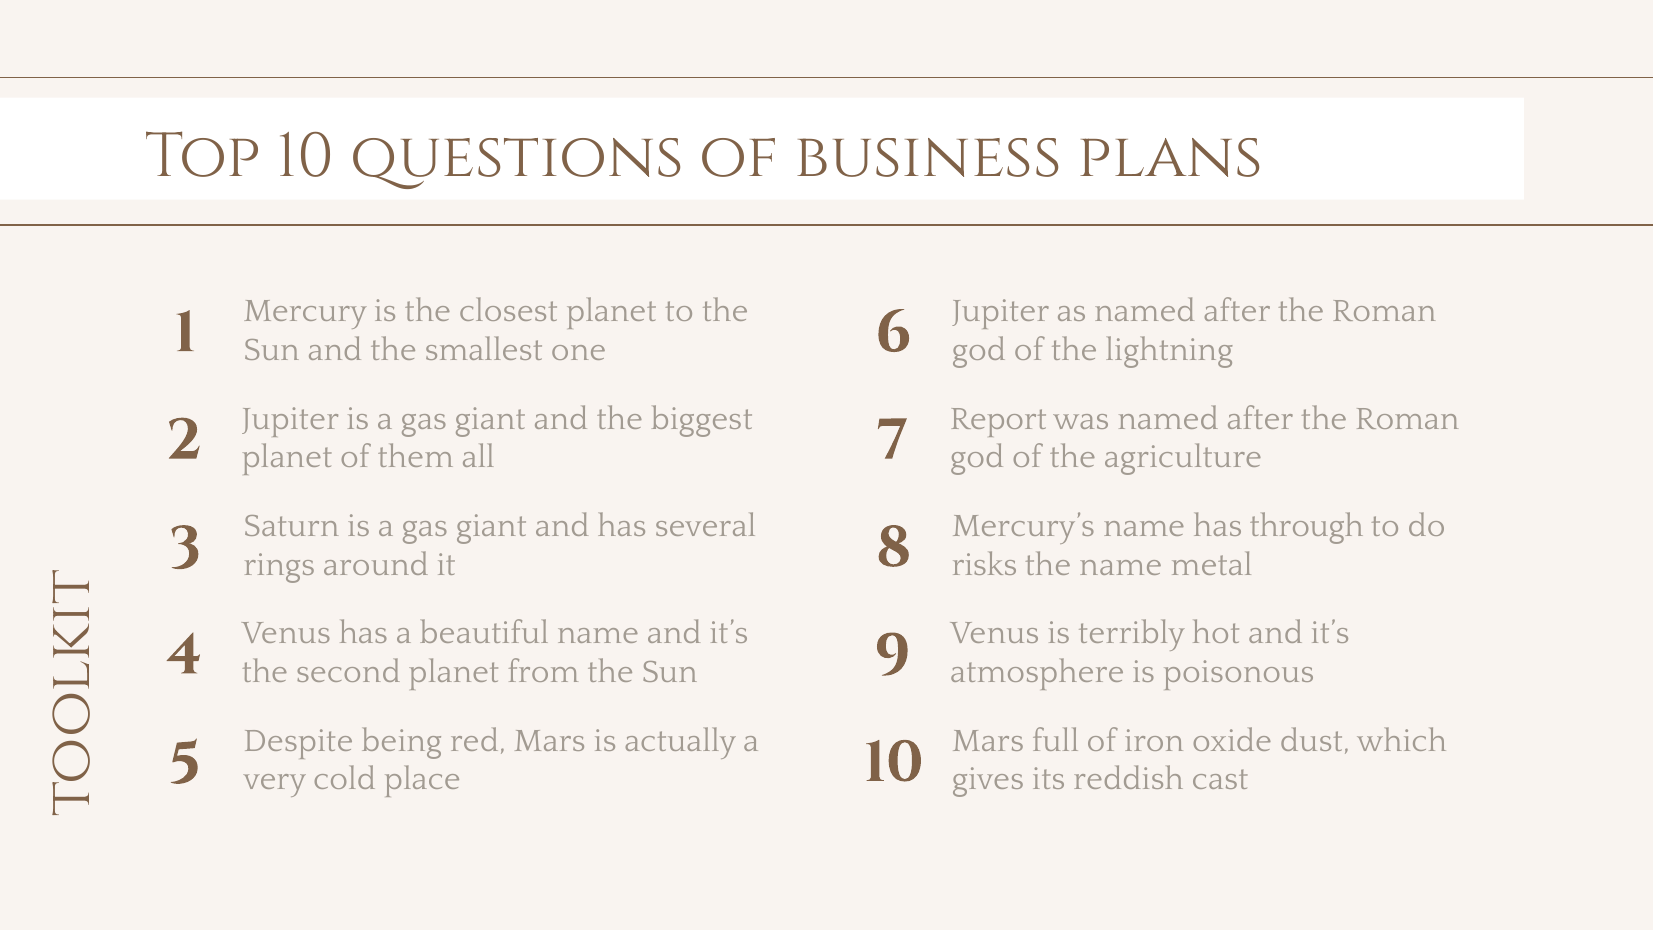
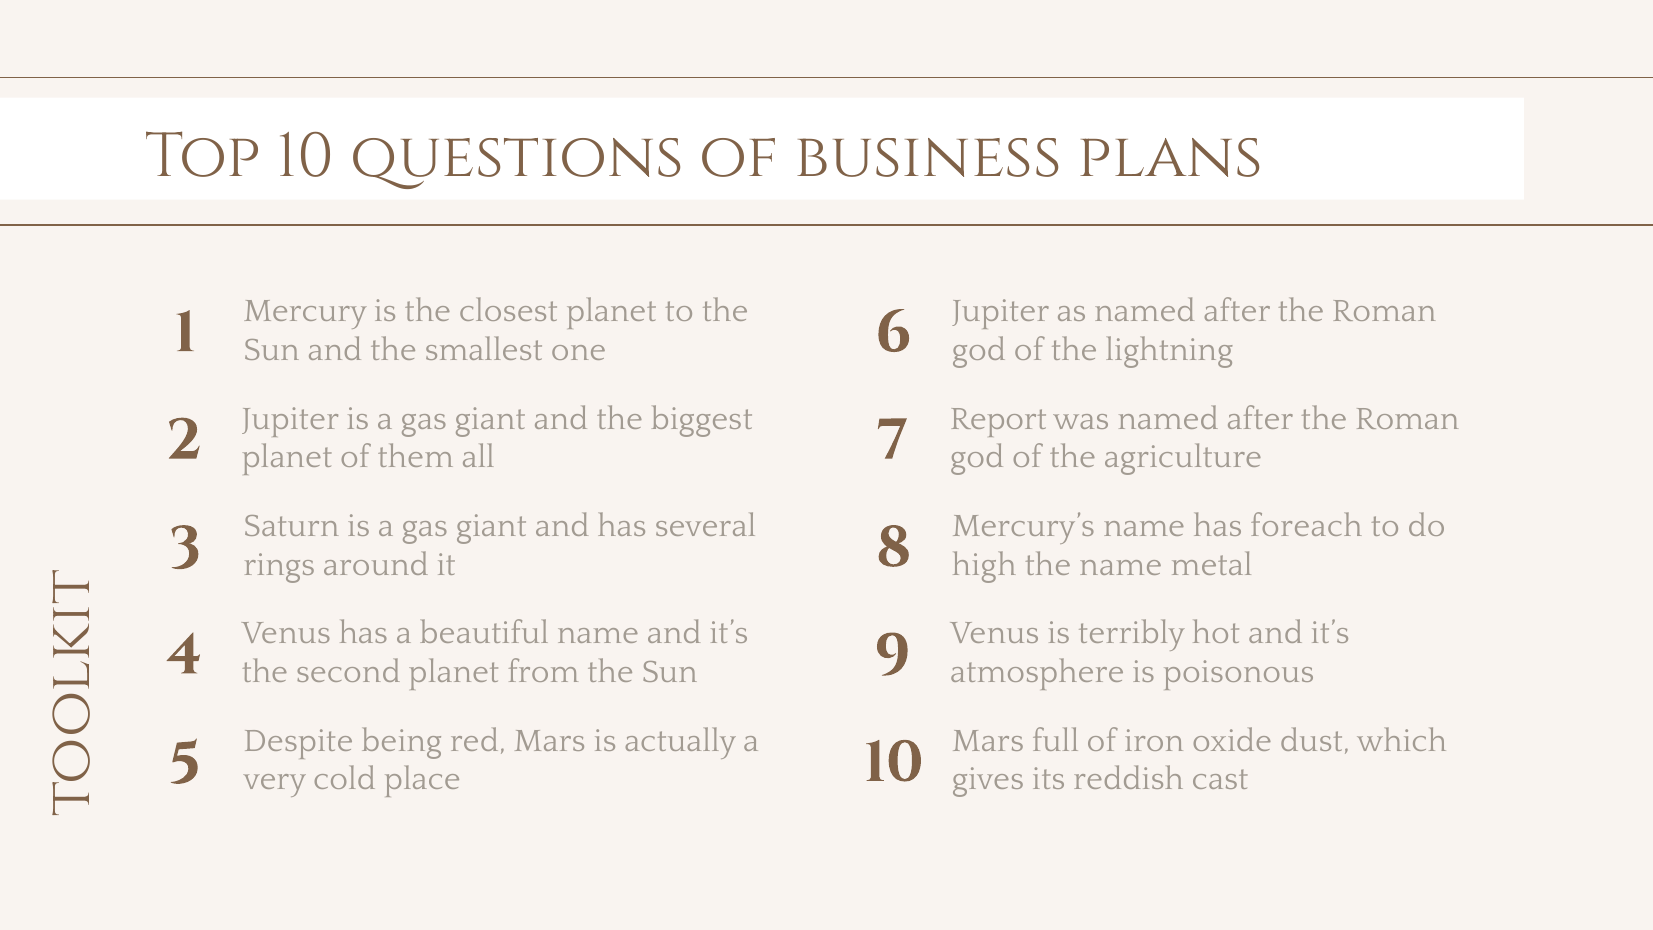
through: through -> foreach
risks: risks -> high
